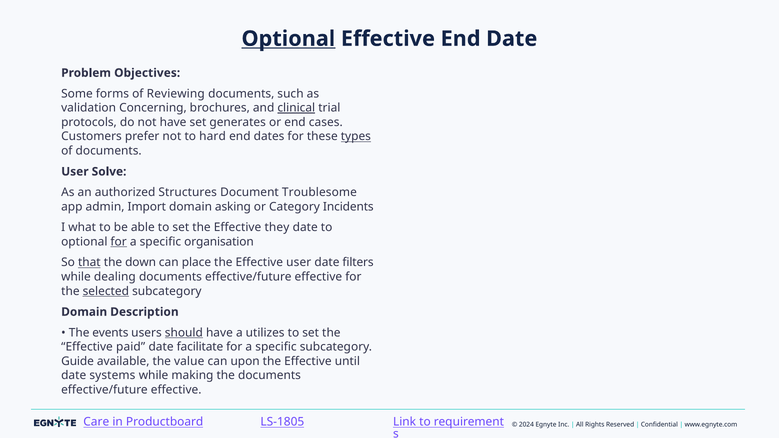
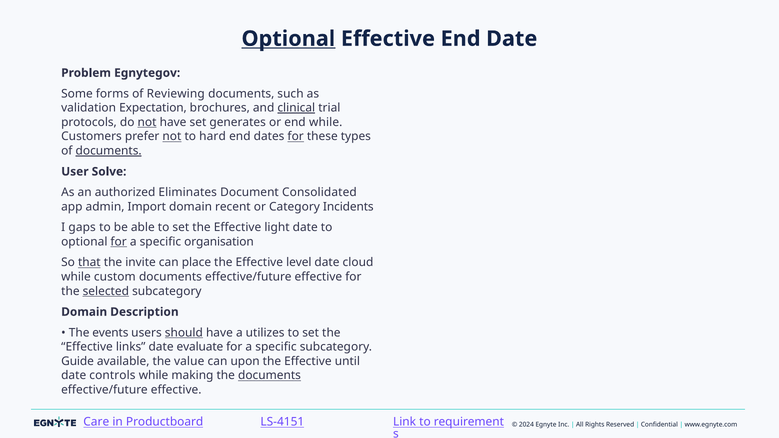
Objectives: Objectives -> Egnytegov
Concerning: Concerning -> Expectation
not at (147, 122) underline: none -> present
end cases: cases -> while
not at (172, 137) underline: none -> present
for at (296, 137) underline: none -> present
types underline: present -> none
documents at (109, 151) underline: none -> present
Structures: Structures -> Eliminates
Troublesome: Troublesome -> Consolidated
asking: asking -> recent
what: what -> gaps
they: they -> light
down: down -> invite
Effective user: user -> level
filters: filters -> cloud
dealing: dealing -> custom
paid: paid -> links
facilitate: facilitate -> evaluate
systems: systems -> controls
documents at (270, 376) underline: none -> present
LS-1805: LS-1805 -> LS-4151
